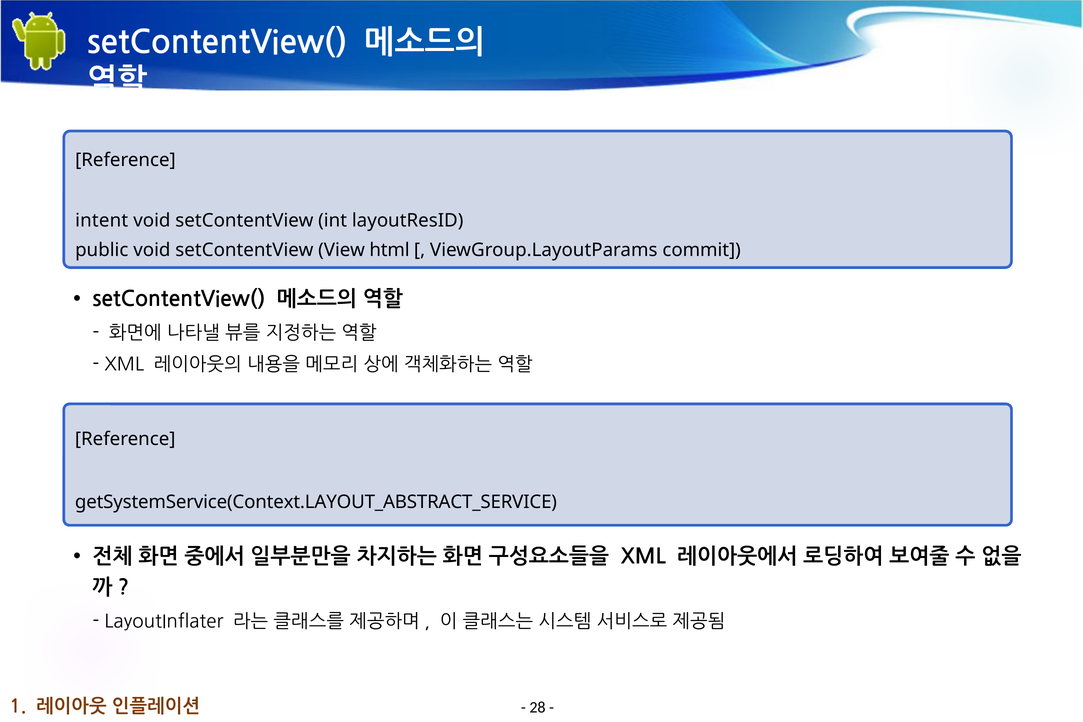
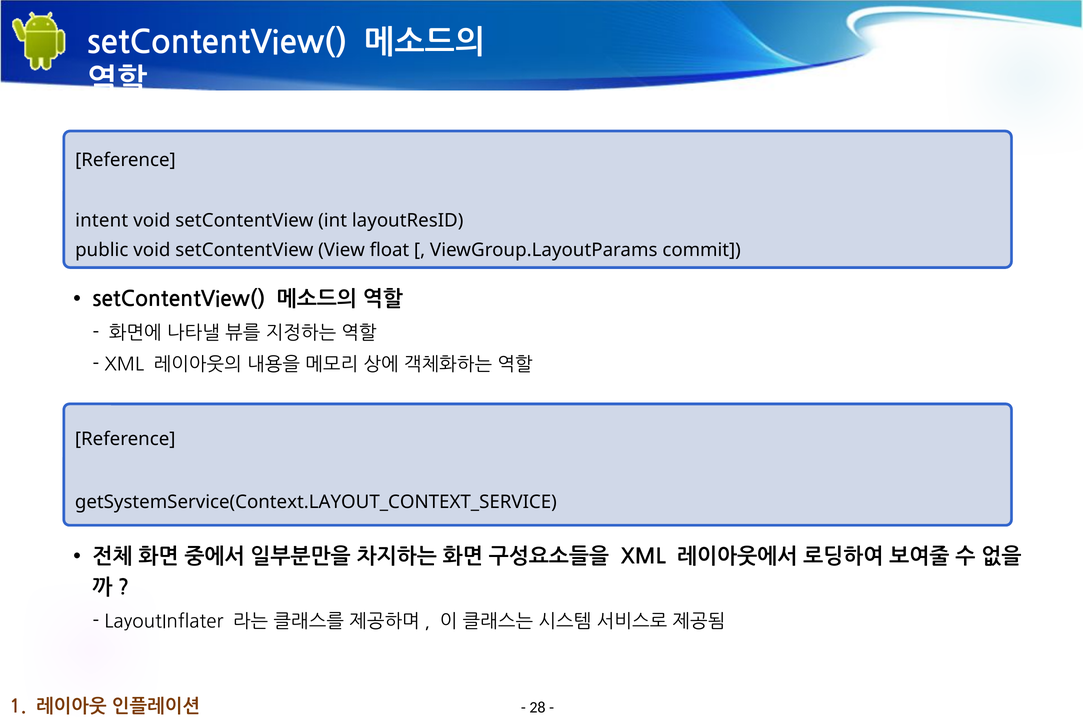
html: html -> float
getSystemService(Context.LAYOUT_ABSTRACT_SERVICE: getSystemService(Context.LAYOUT_ABSTRACT_SERVICE -> getSystemService(Context.LAYOUT_CONTEXT_SERVICE
